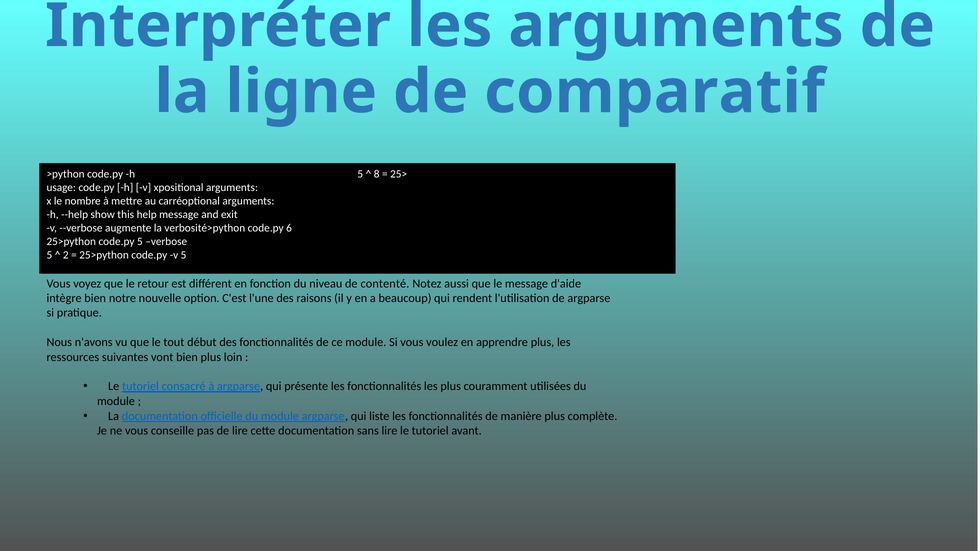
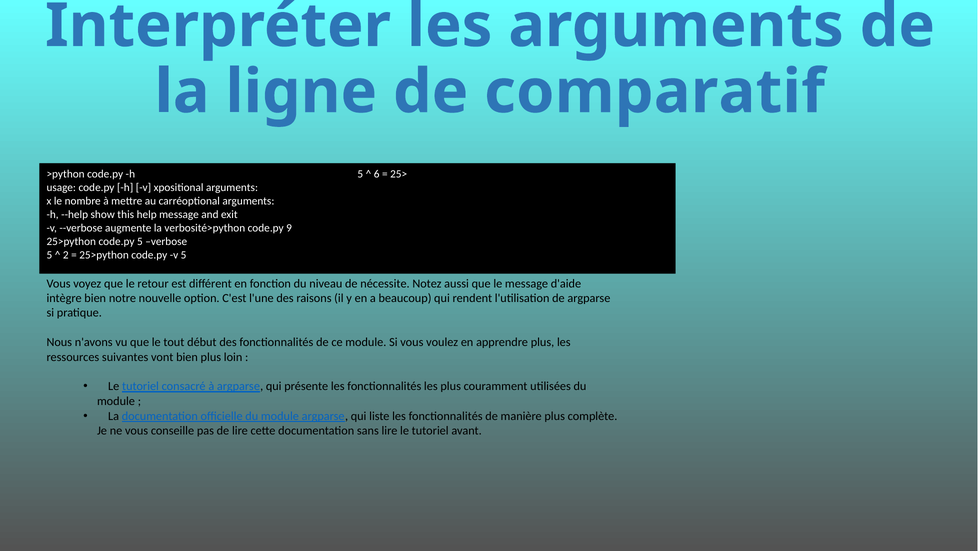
8: 8 -> 6
6: 6 -> 9
contenté: contenté -> nécessite
